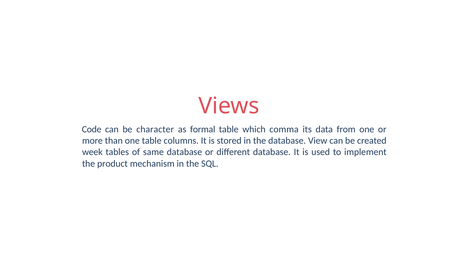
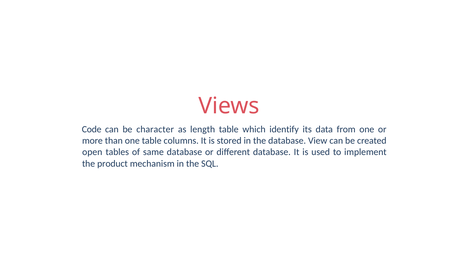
formal: formal -> length
comma: comma -> identify
week: week -> open
